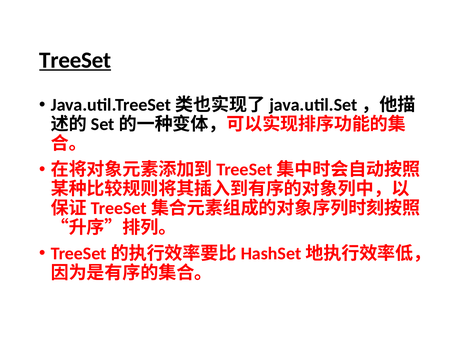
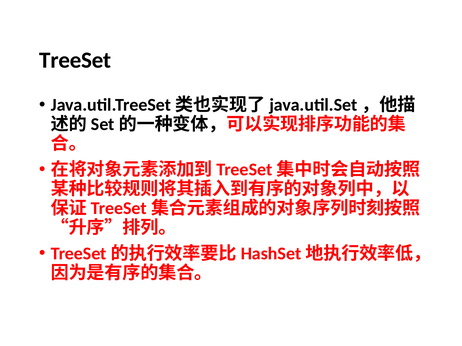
TreeSet underline: present -> none
